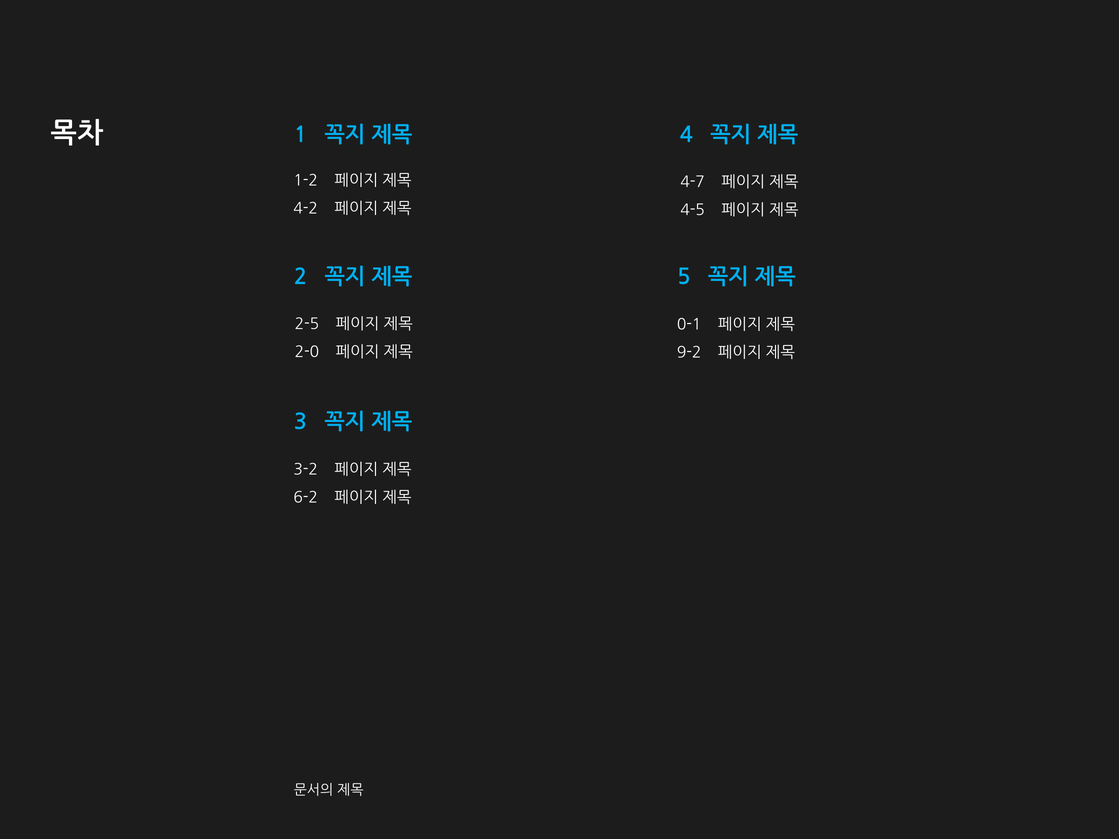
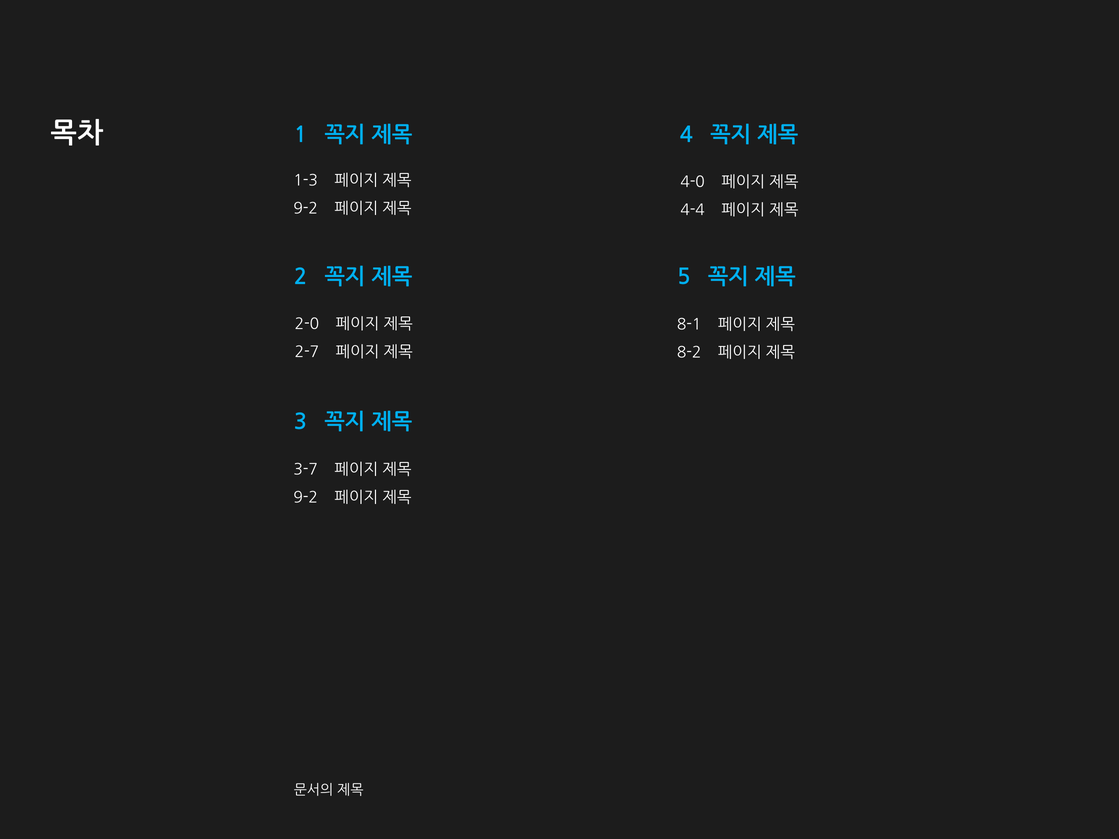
1-2: 1-2 -> 1-3
4-7: 4-7 -> 4-0
4-2 at (306, 209): 4-2 -> 9-2
4-5: 4-5 -> 4-4
2-5: 2-5 -> 2-0
0-1: 0-1 -> 8-1
2-0: 2-0 -> 2-7
9-2: 9-2 -> 8-2
3-2: 3-2 -> 3-7
6-2 at (306, 498): 6-2 -> 9-2
